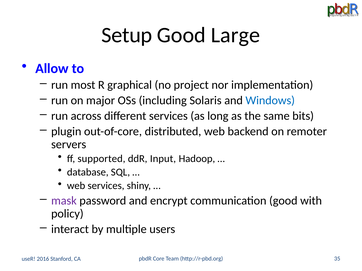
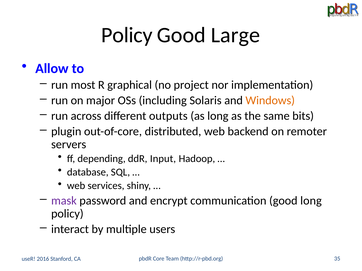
Setup at (127, 35): Setup -> Policy
Windows colour: blue -> orange
different services: services -> outputs
supported: supported -> depending
good with: with -> long
